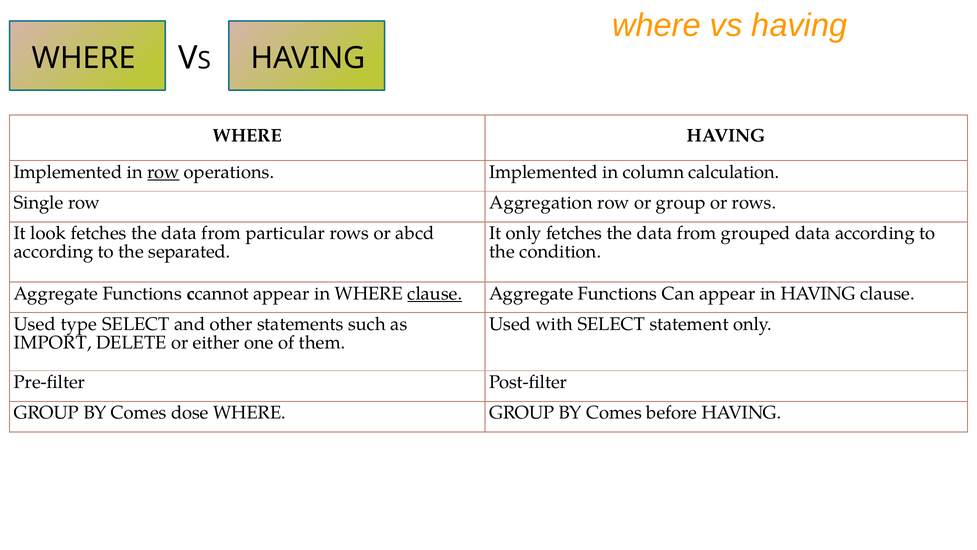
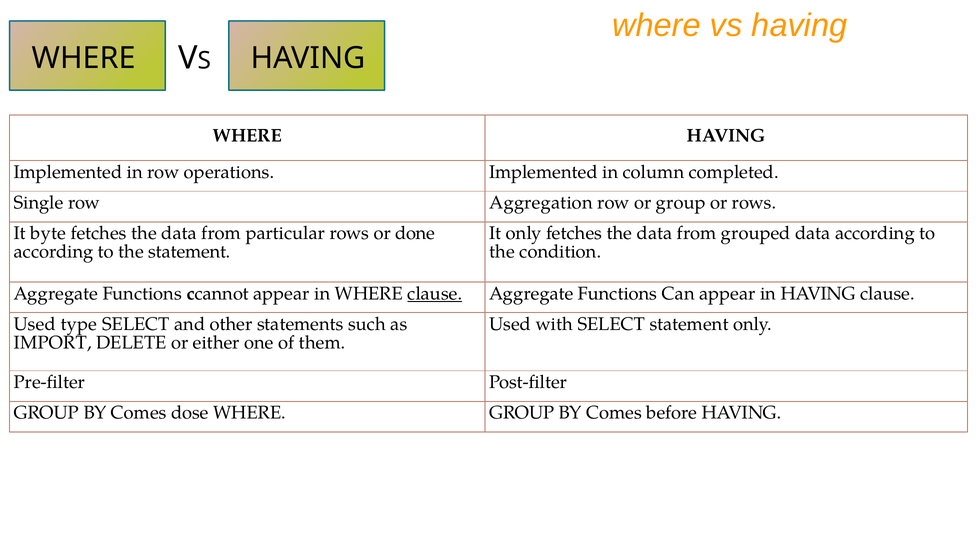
row at (163, 172) underline: present -> none
calculation: calculation -> completed
look: look -> byte
abcd: abcd -> done
the separated: separated -> statement
